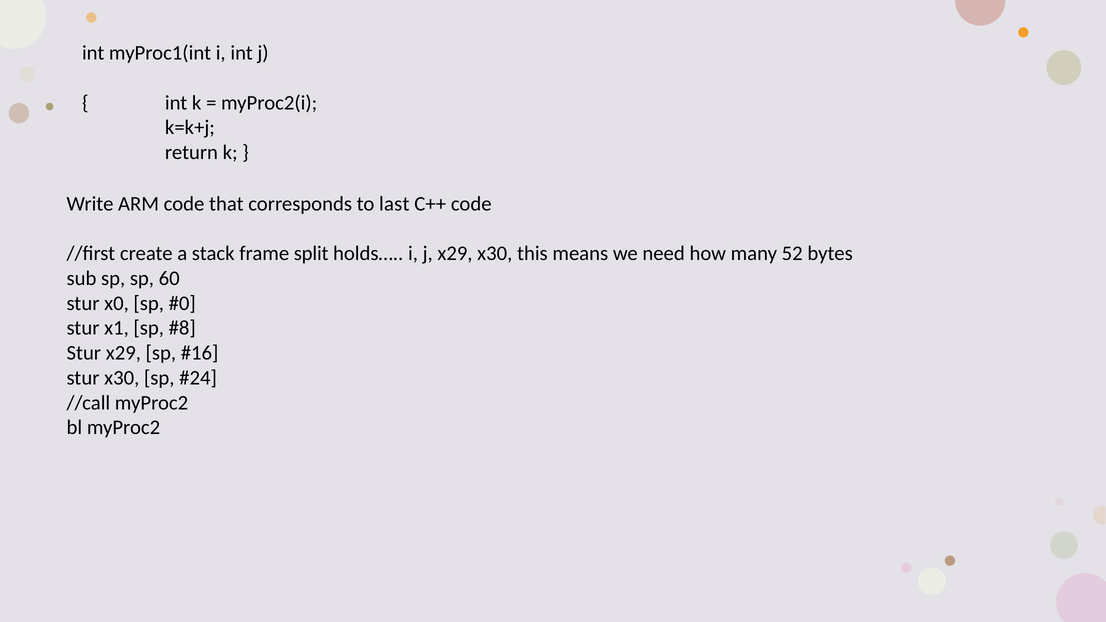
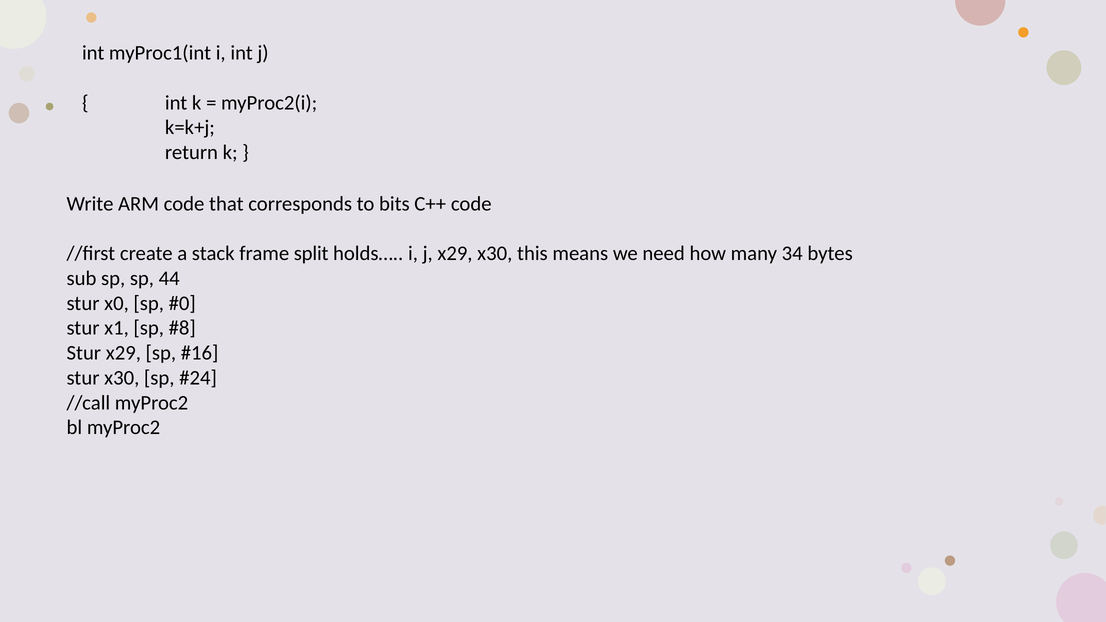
last: last -> bits
52: 52 -> 34
60: 60 -> 44
